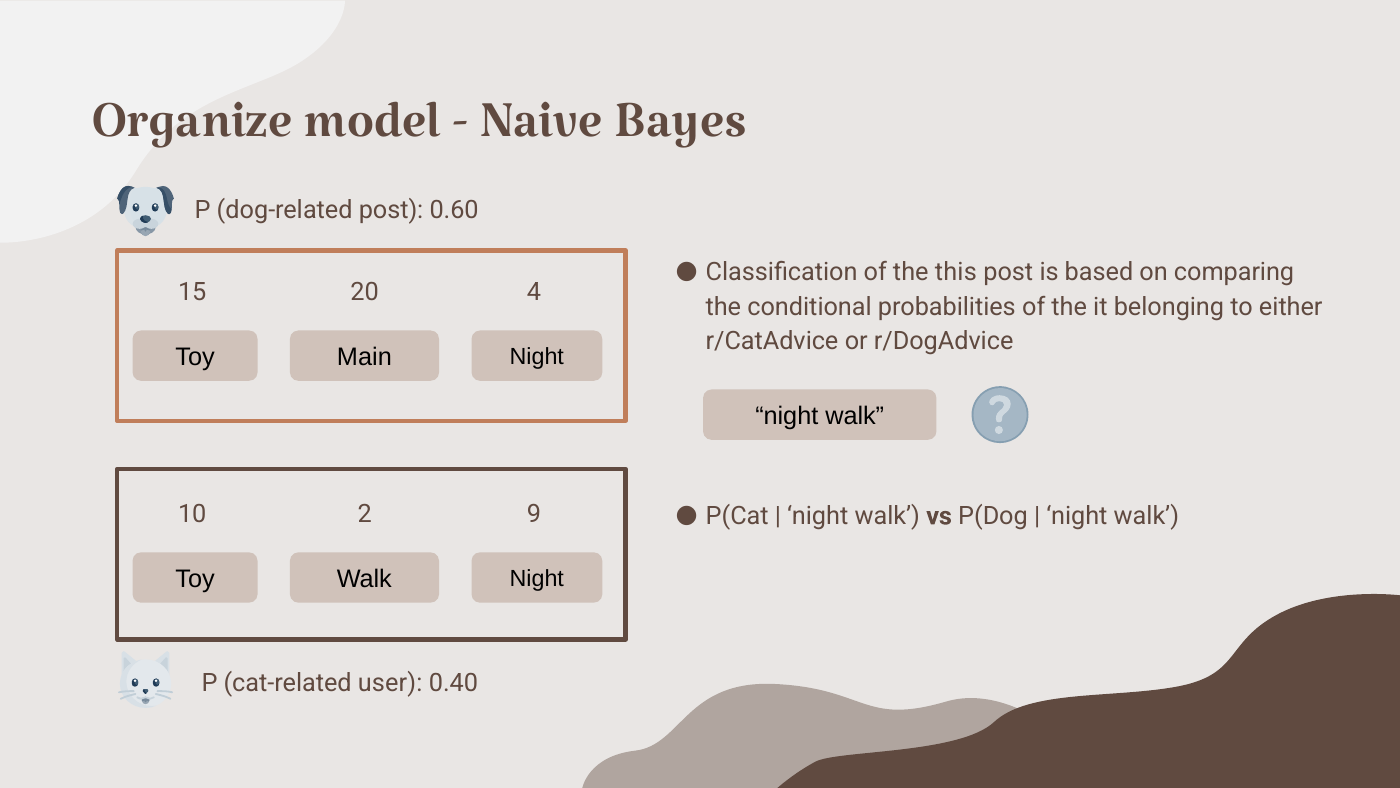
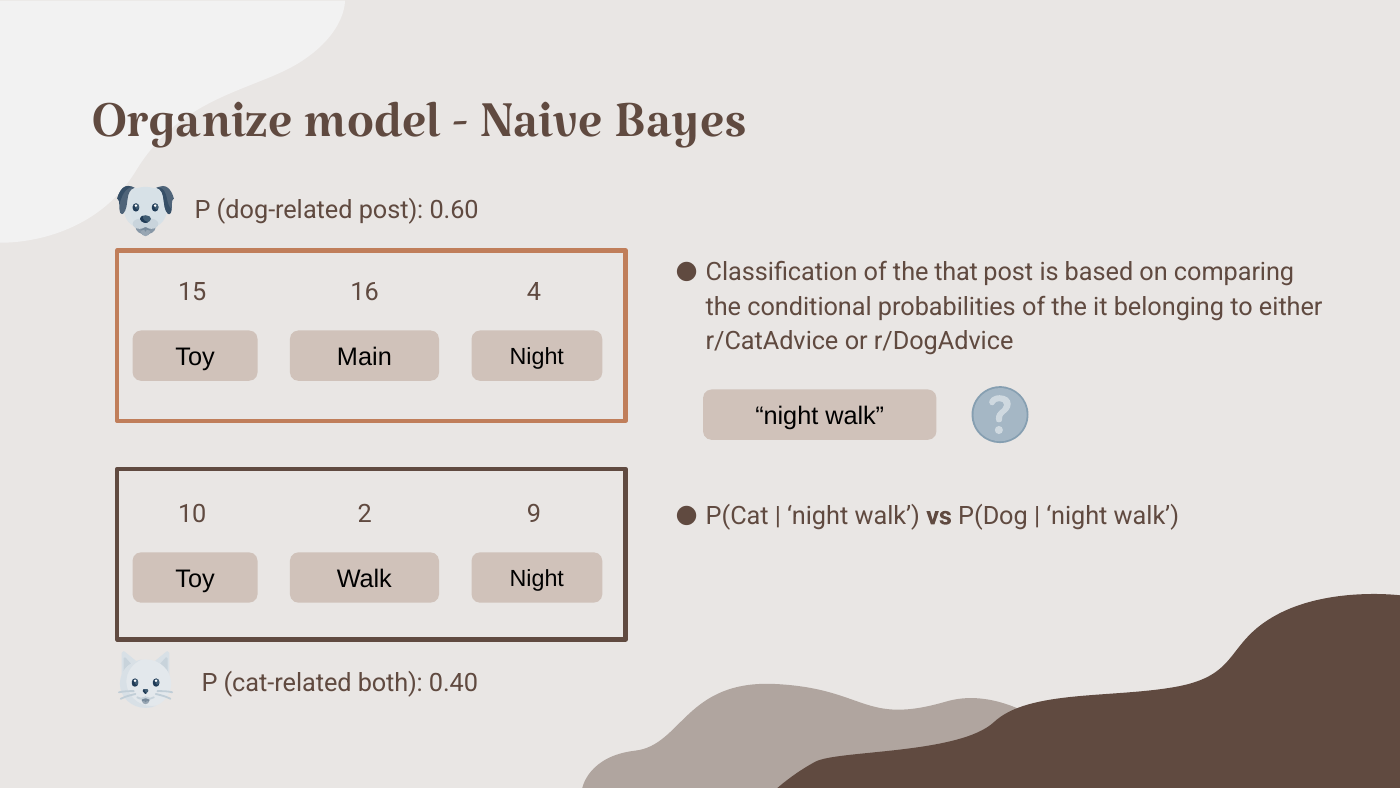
this: this -> that
20: 20 -> 16
user: user -> both
